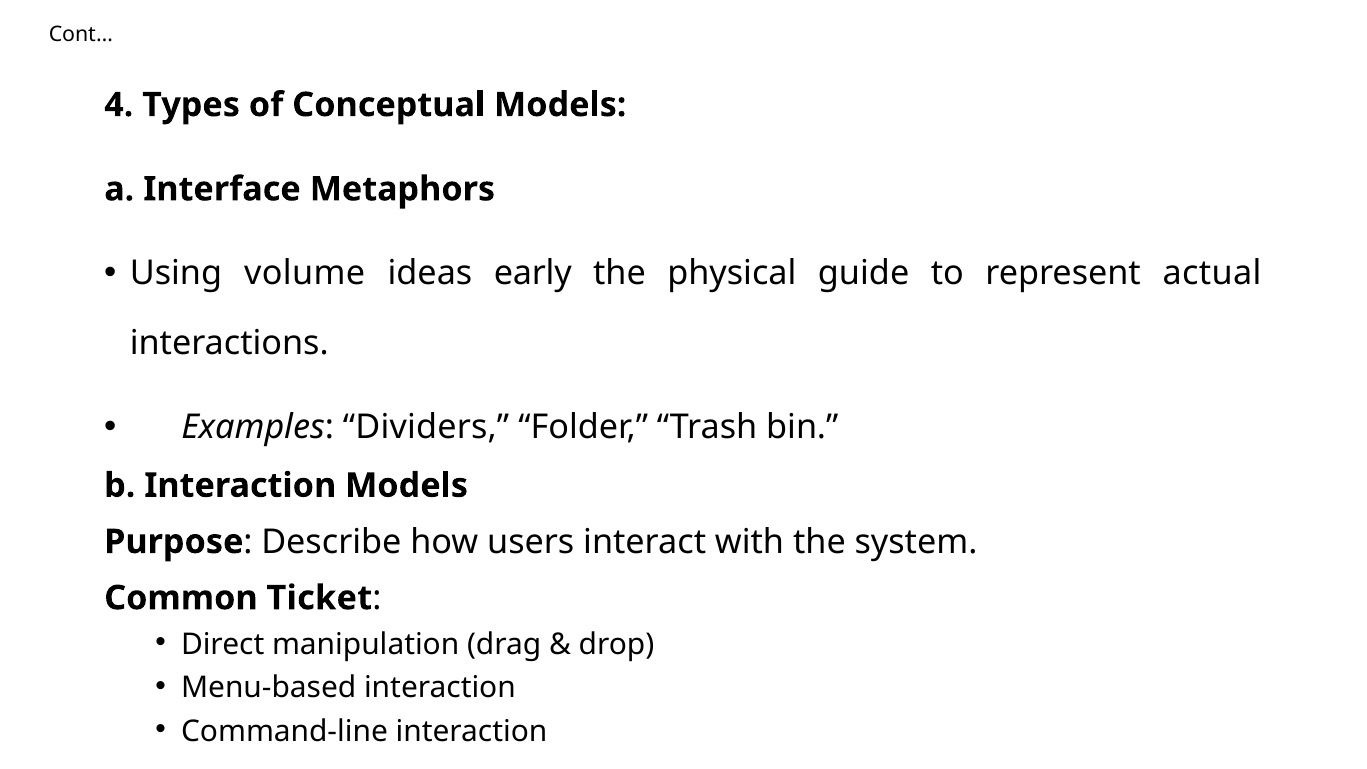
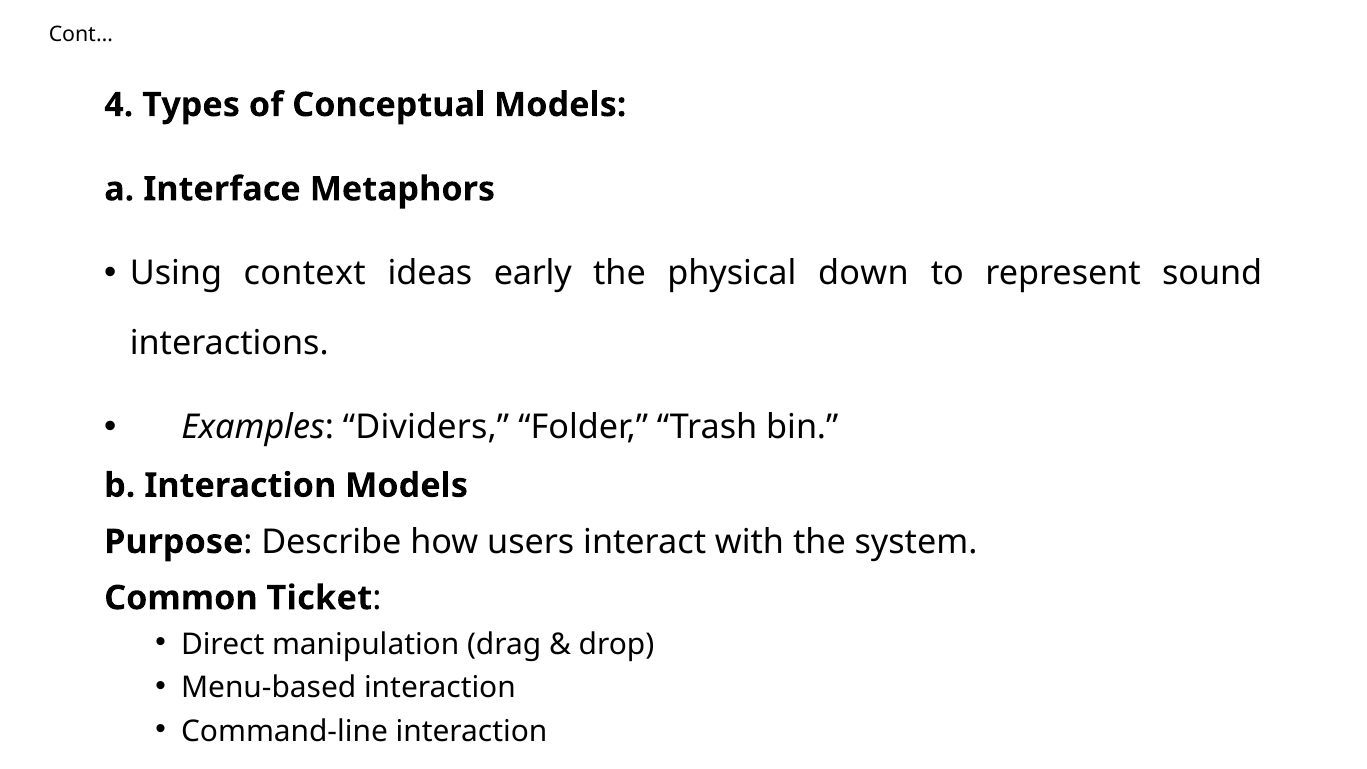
volume: volume -> context
guide: guide -> down
actual: actual -> sound
